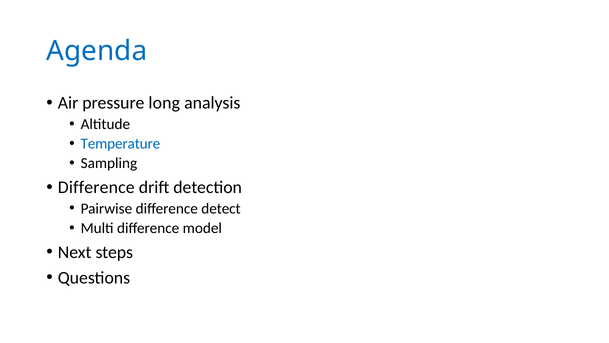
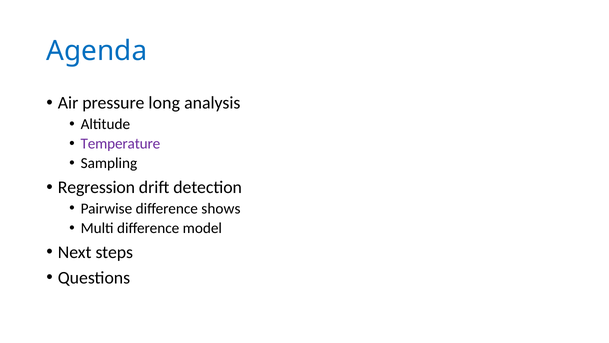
Temperature colour: blue -> purple
Difference at (96, 187): Difference -> Regression
detect: detect -> shows
